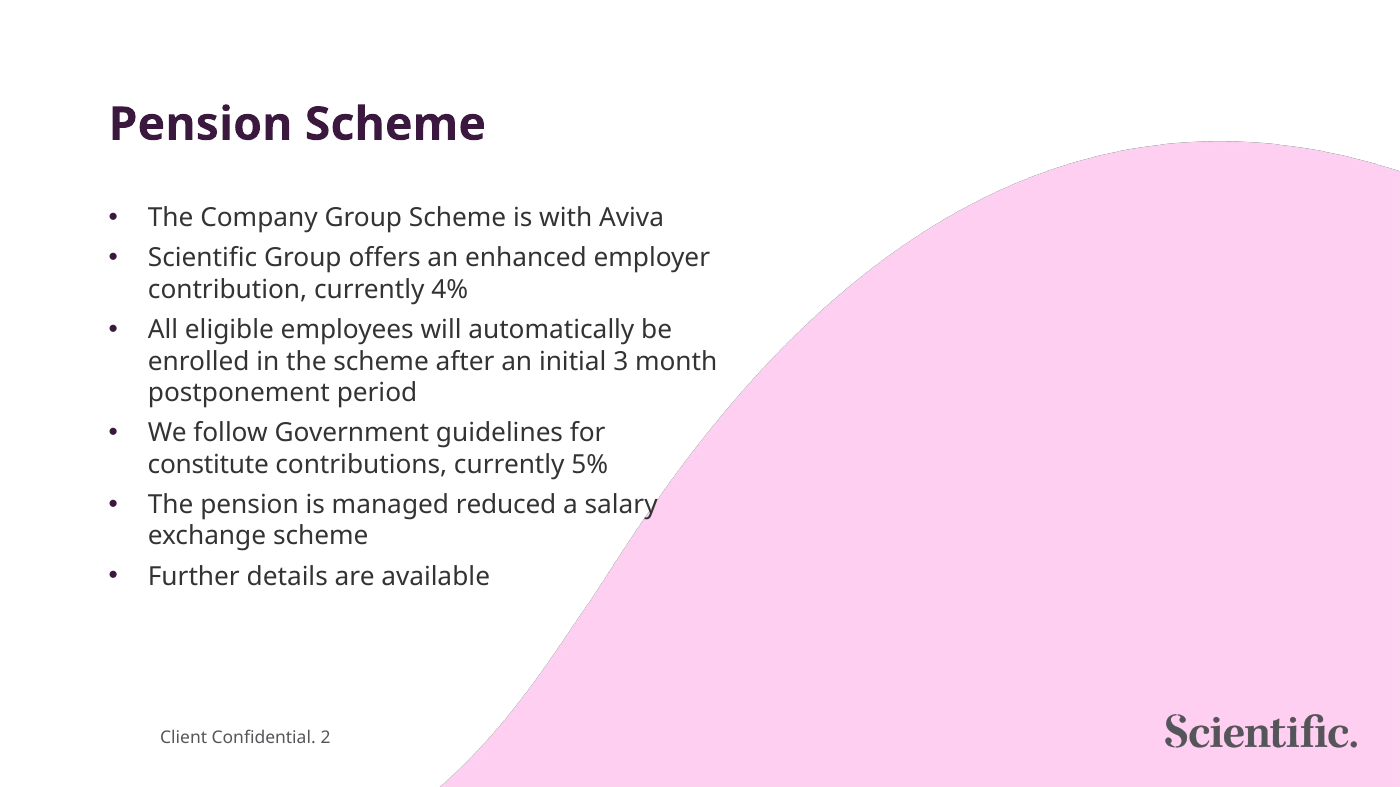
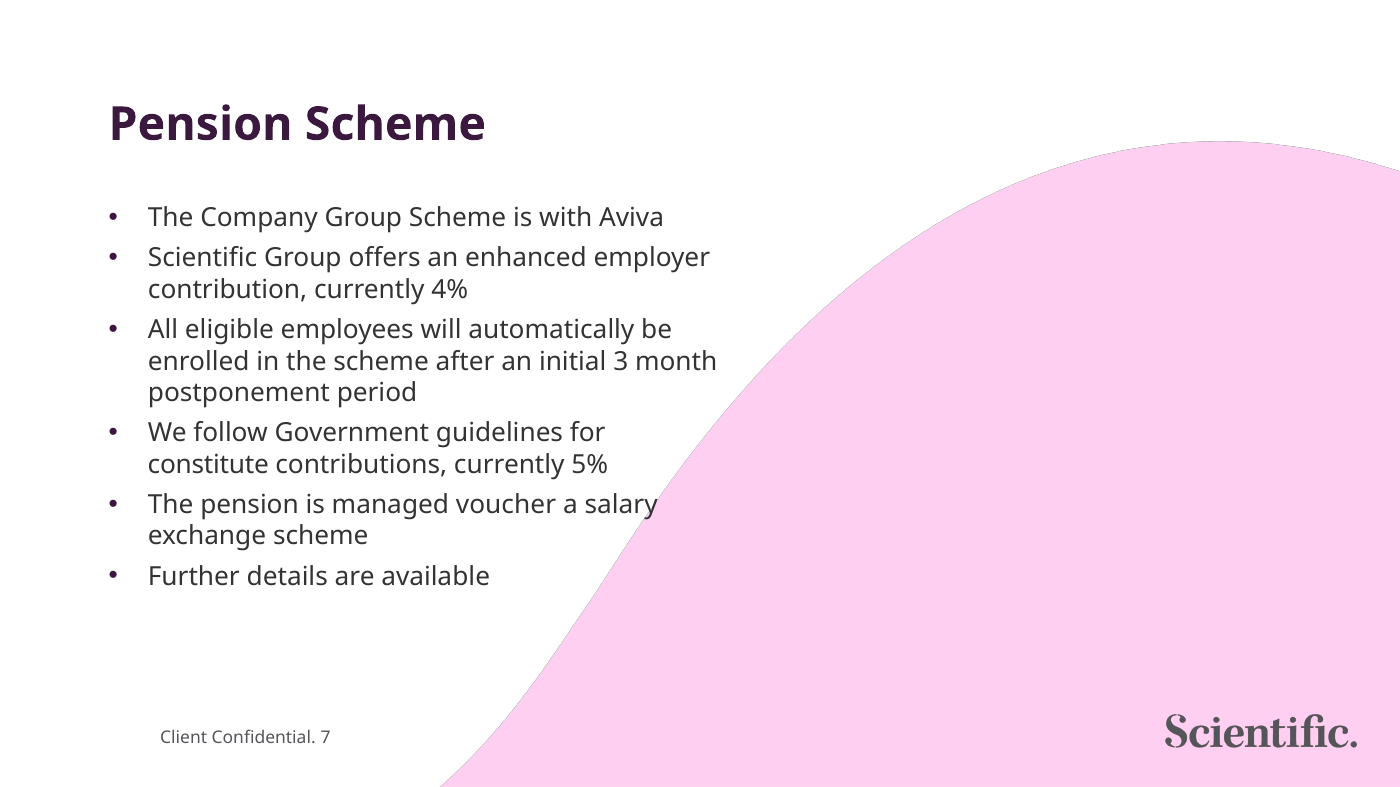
reduced: reduced -> voucher
2: 2 -> 7
